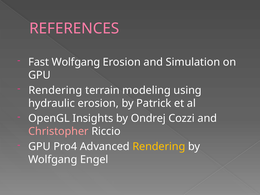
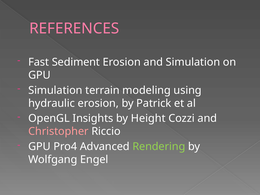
Fast Wolfgang: Wolfgang -> Sediment
Rendering at (55, 90): Rendering -> Simulation
Ondrej: Ondrej -> Height
Rendering at (159, 147) colour: yellow -> light green
